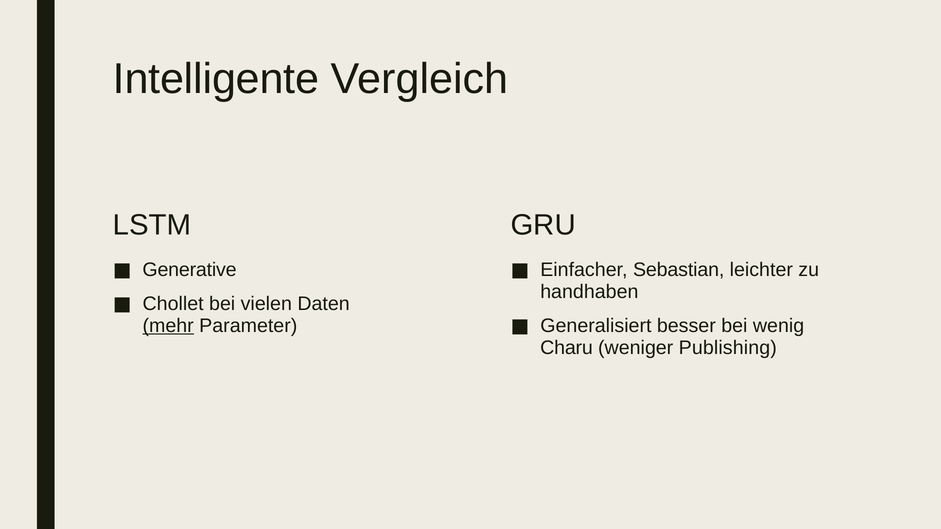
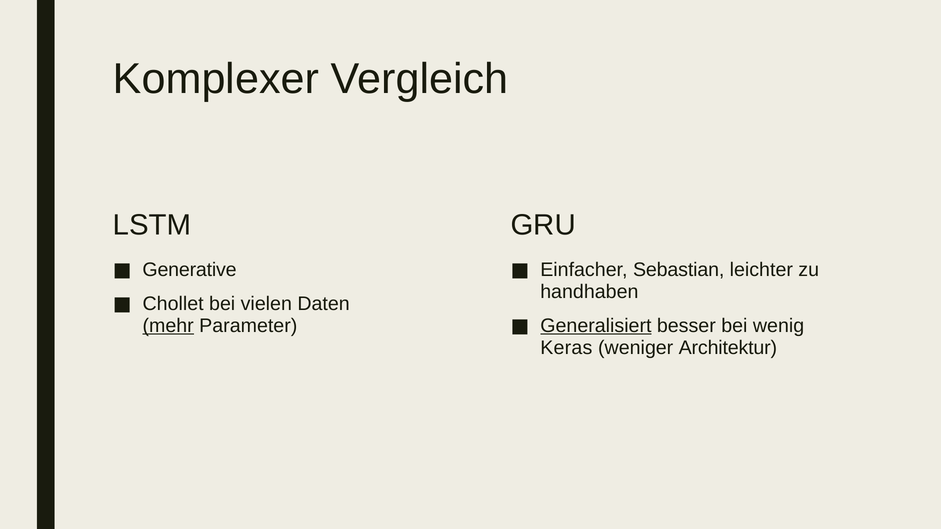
Intelligente: Intelligente -> Komplexer
Generalisiert underline: none -> present
Charu: Charu -> Keras
Publishing: Publishing -> Architektur
